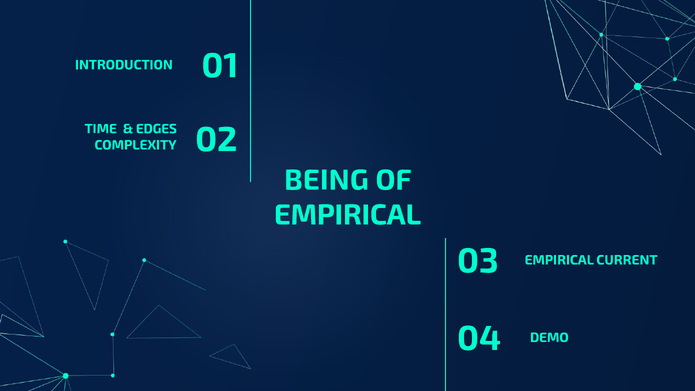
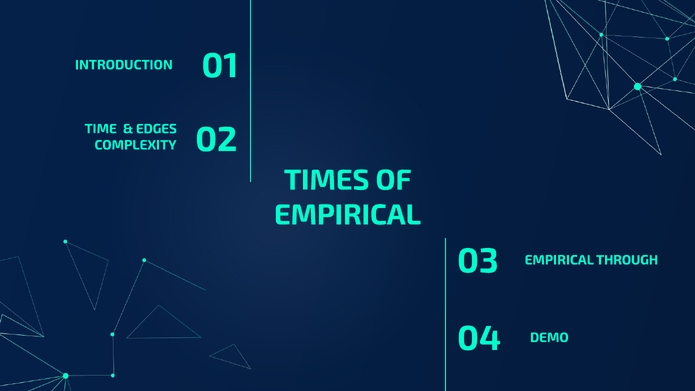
BEING: BEING -> TIMES
CURRENT: CURRENT -> THROUGH
